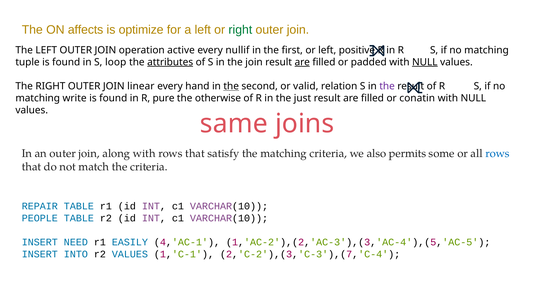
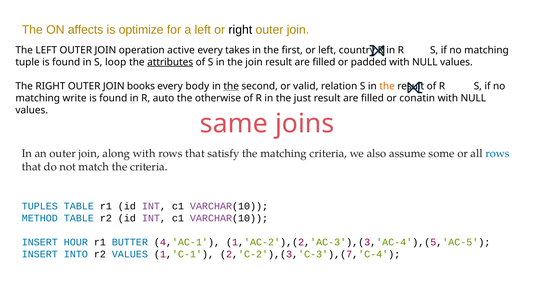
right at (240, 30) colour: green -> black
nullif: nullif -> takes
positive: positive -> country
are at (302, 62) underline: present -> none
NULL at (425, 62) underline: present -> none
linear: linear -> books
hand: hand -> body
the at (387, 86) colour: purple -> orange
pure: pure -> auto
permits: permits -> assume
REPAIR: REPAIR -> TUPLES
PEOPLE: PEOPLE -> METHOD
NEED: NEED -> HOUR
EASILY: EASILY -> BUTTER
